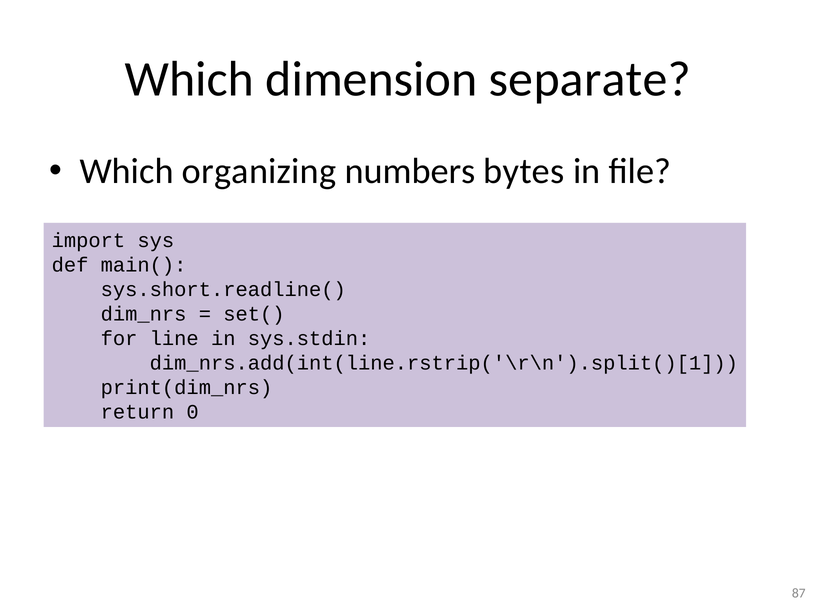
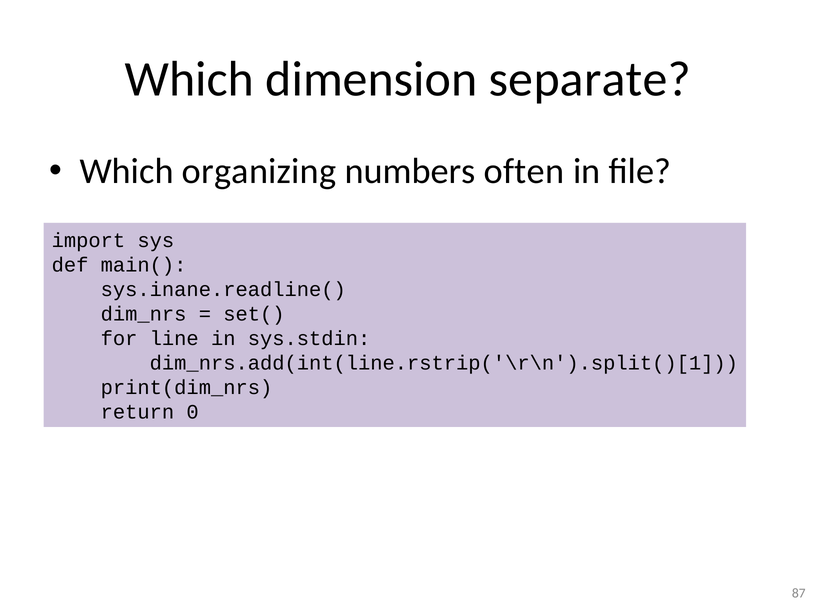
bytes: bytes -> often
sys.short.readline(: sys.short.readline( -> sys.inane.readline(
